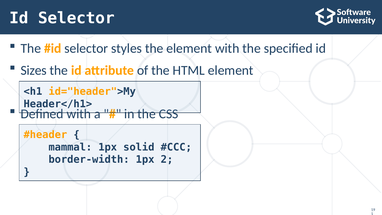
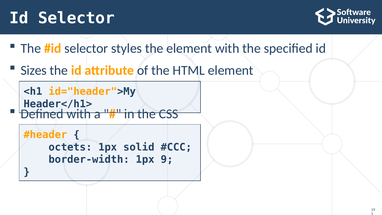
mammal: mammal -> octets
2: 2 -> 9
